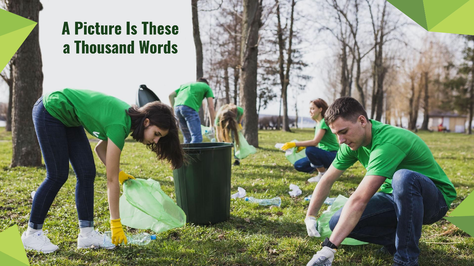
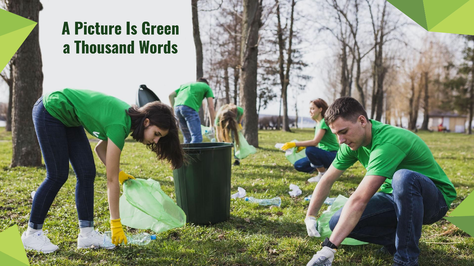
These: These -> Green
